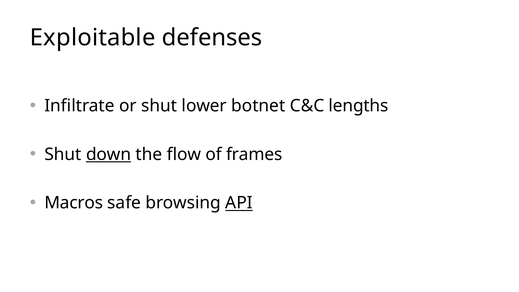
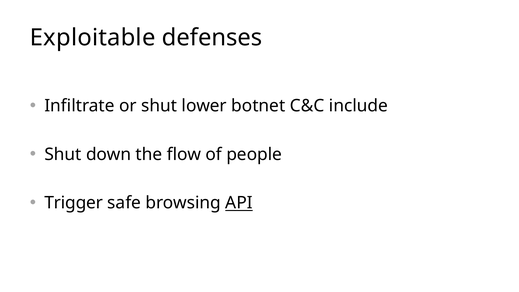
lengths: lengths -> include
down underline: present -> none
frames: frames -> people
Macros: Macros -> Trigger
